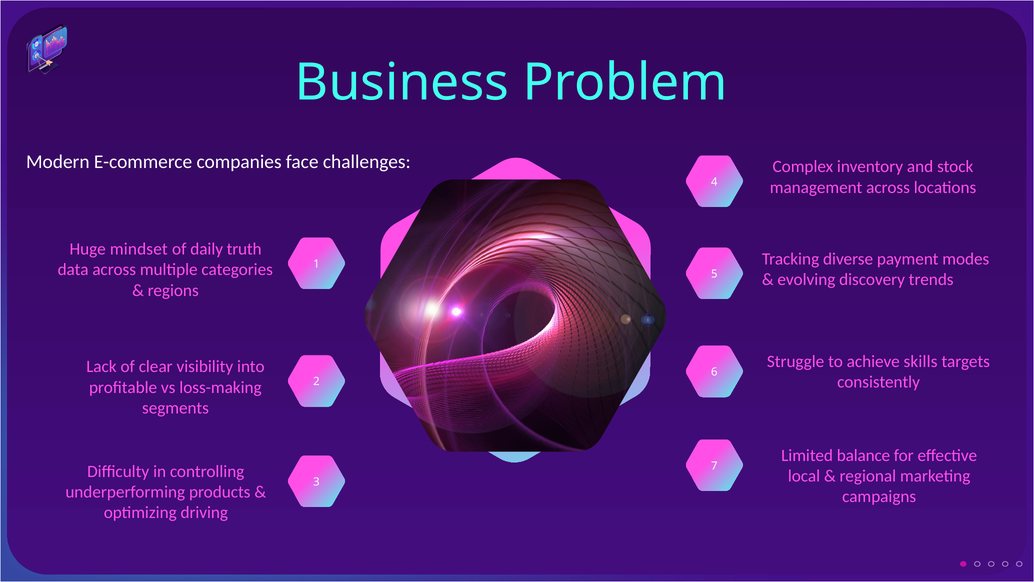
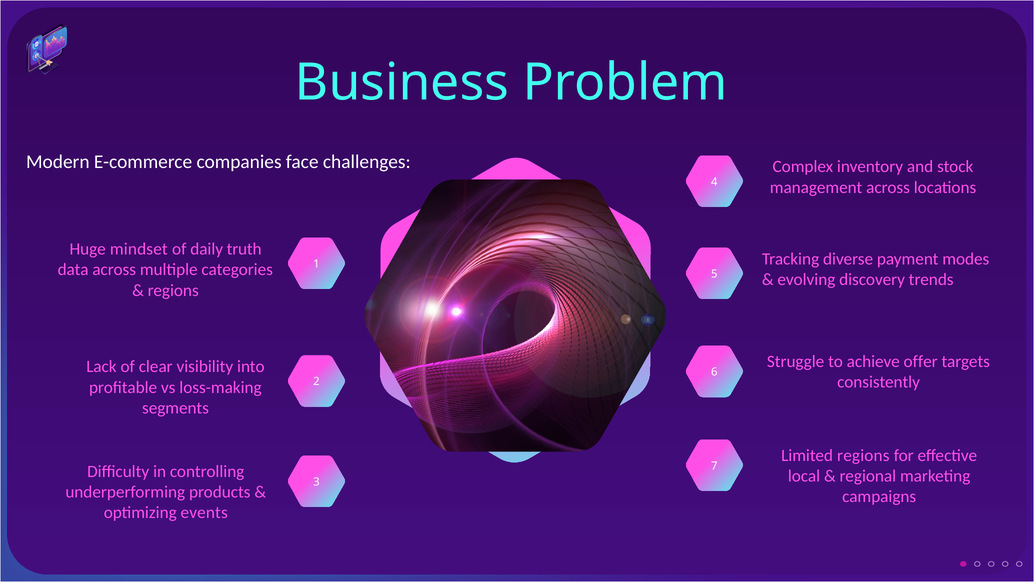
skills: skills -> offer
Limited balance: balance -> regions
driving: driving -> events
